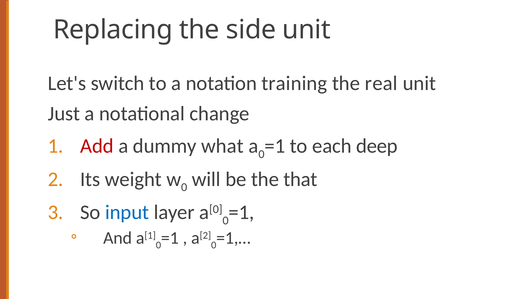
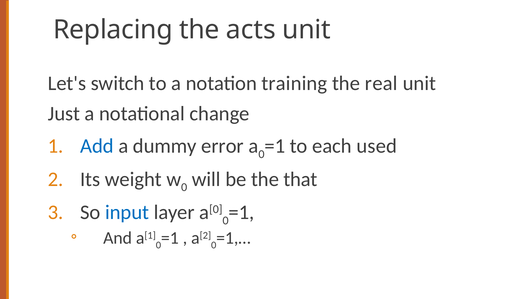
side: side -> acts
Add colour: red -> blue
what: what -> error
deep: deep -> used
